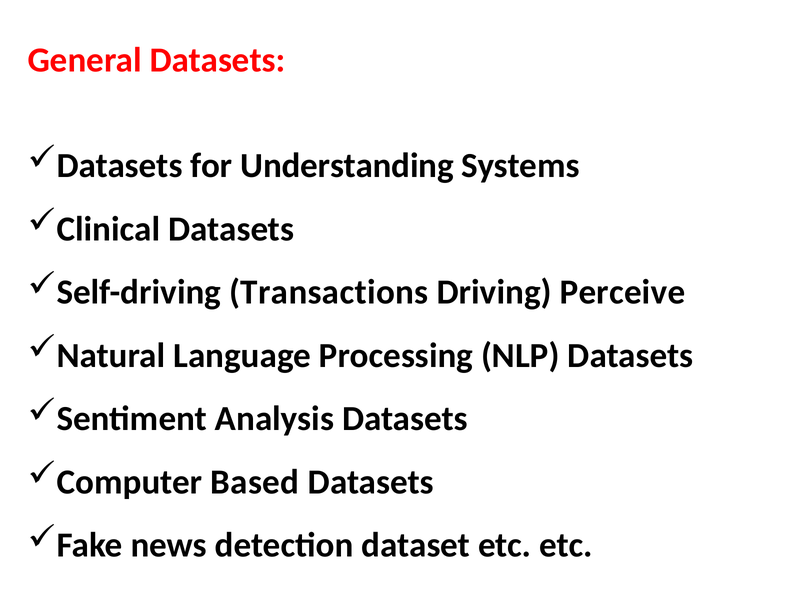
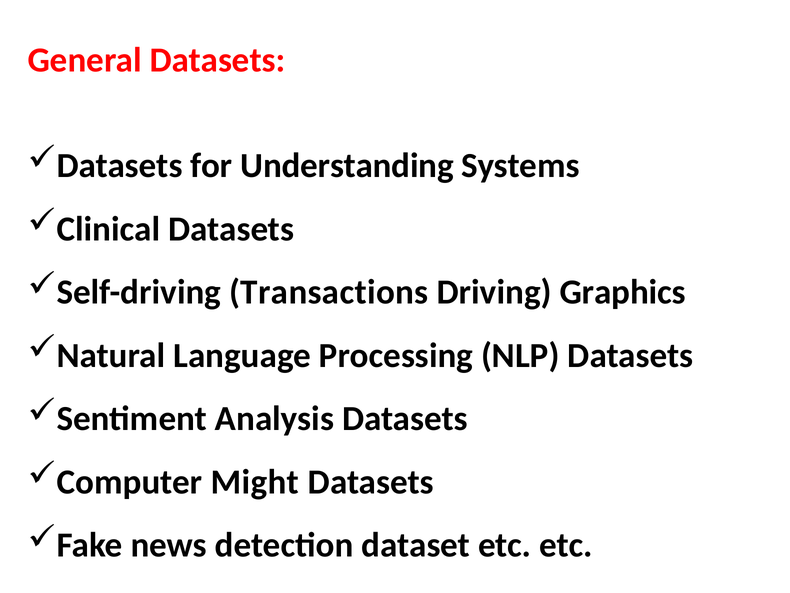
Perceive: Perceive -> Graphics
Based: Based -> Might
